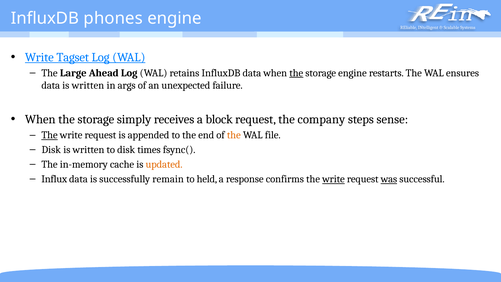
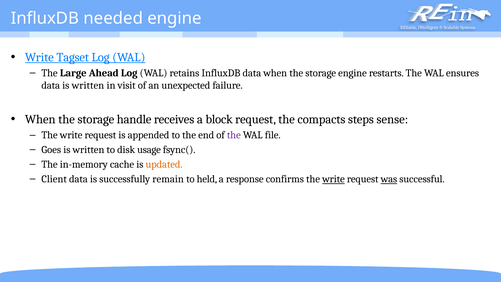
phones: phones -> needed
the at (296, 73) underline: present -> none
args: args -> visit
simply: simply -> handle
company: company -> compacts
The at (50, 135) underline: present -> none
the at (234, 135) colour: orange -> purple
Disk at (51, 150): Disk -> Goes
times: times -> usage
Influx: Influx -> Client
